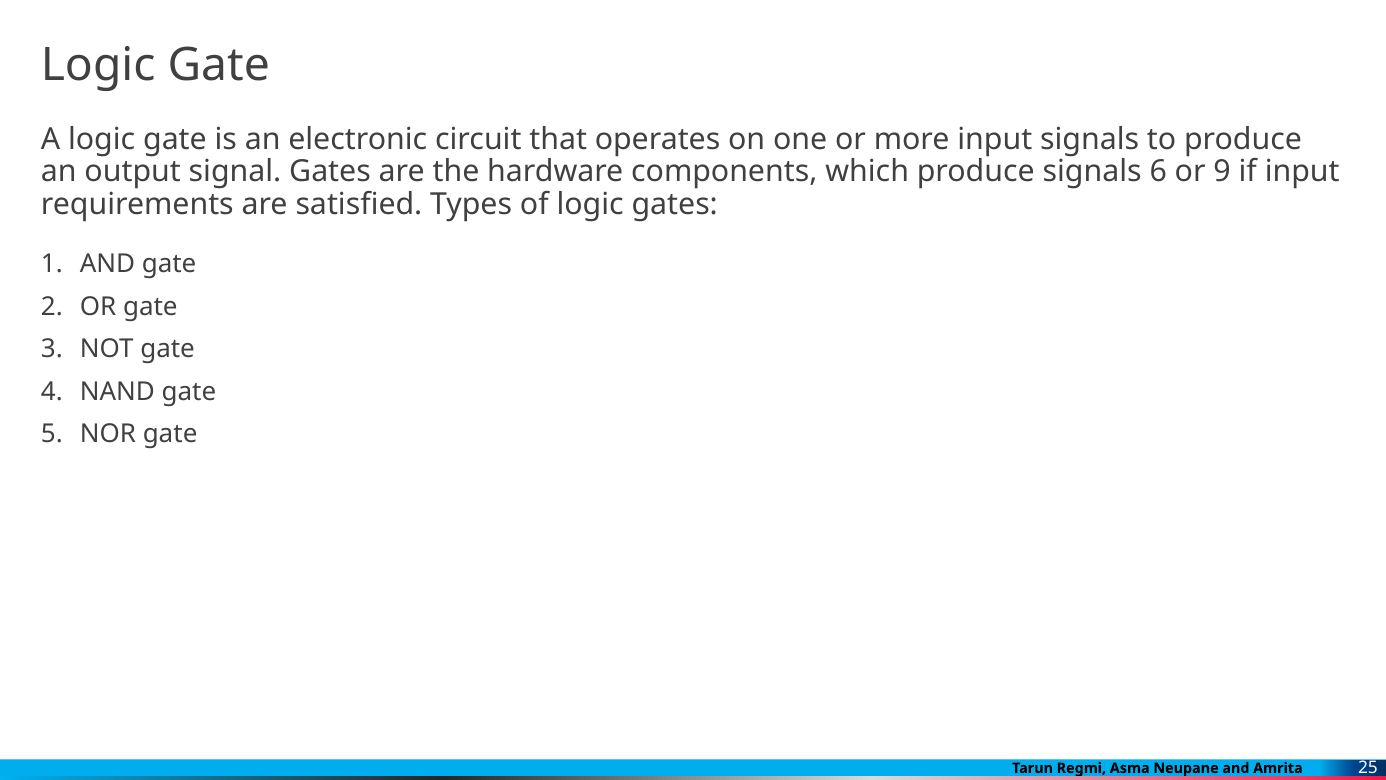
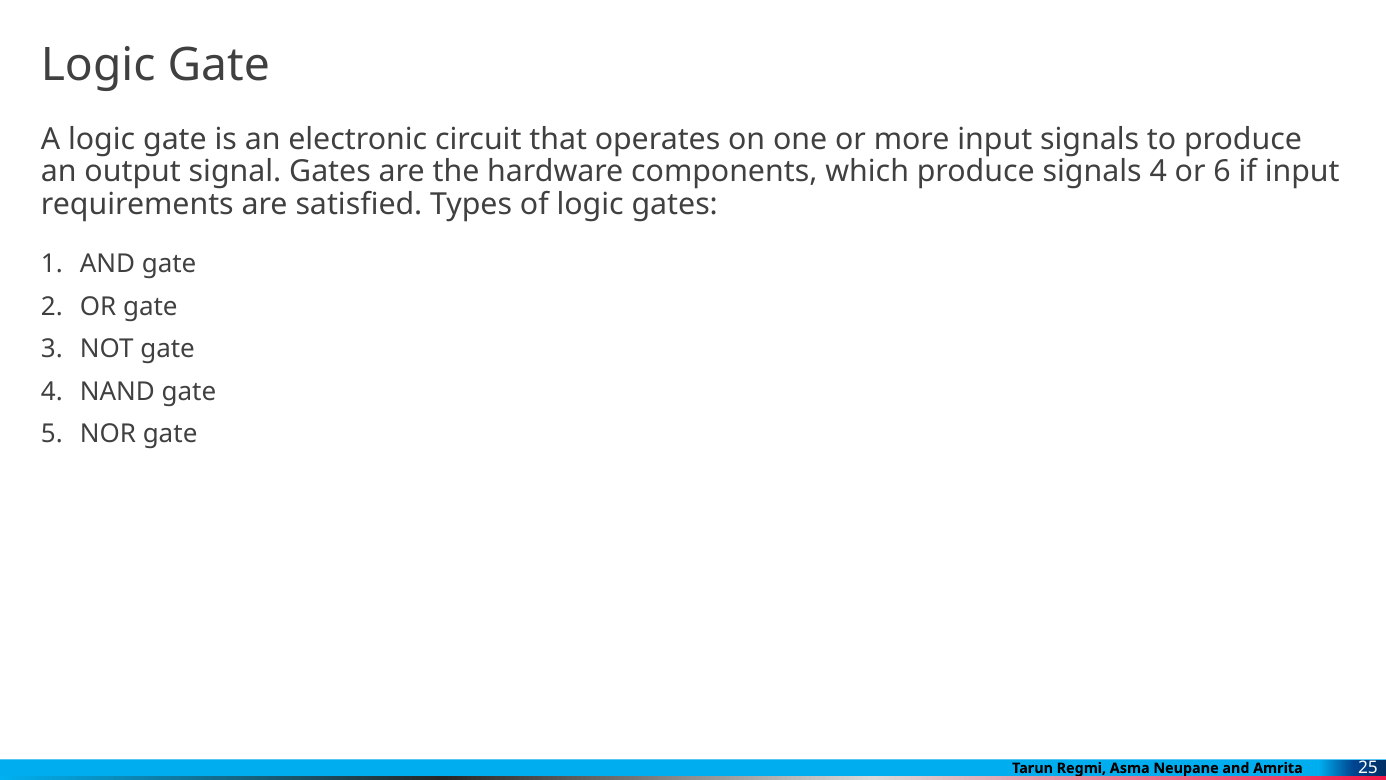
signals 6: 6 -> 4
9: 9 -> 6
